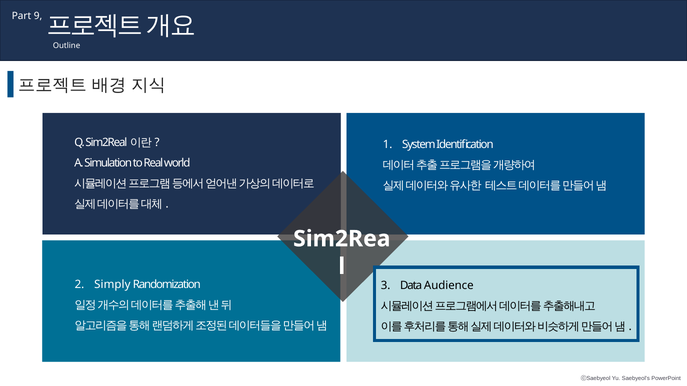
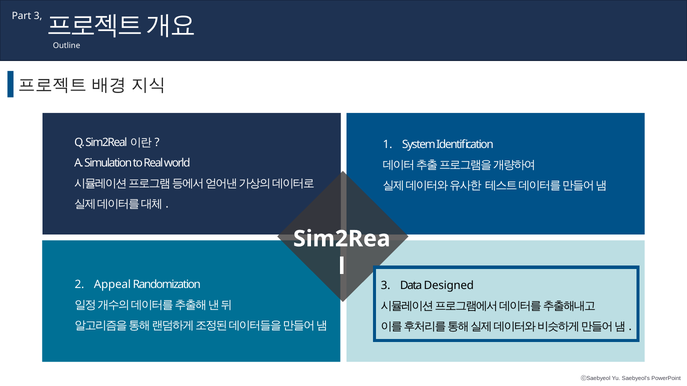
Part 9: 9 -> 3
Simply: Simply -> Appeal
Audience: Audience -> Designed
